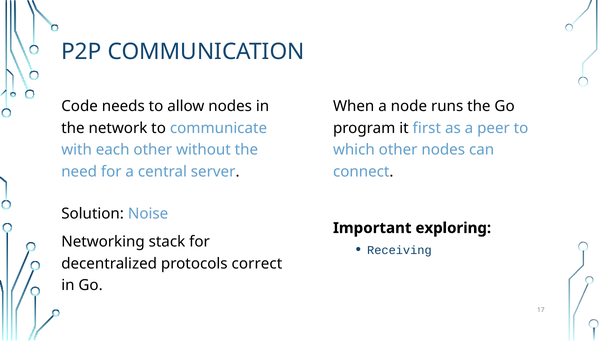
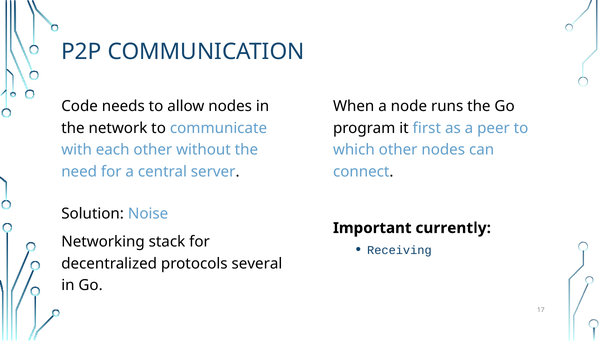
exploring: exploring -> currently
correct: correct -> several
